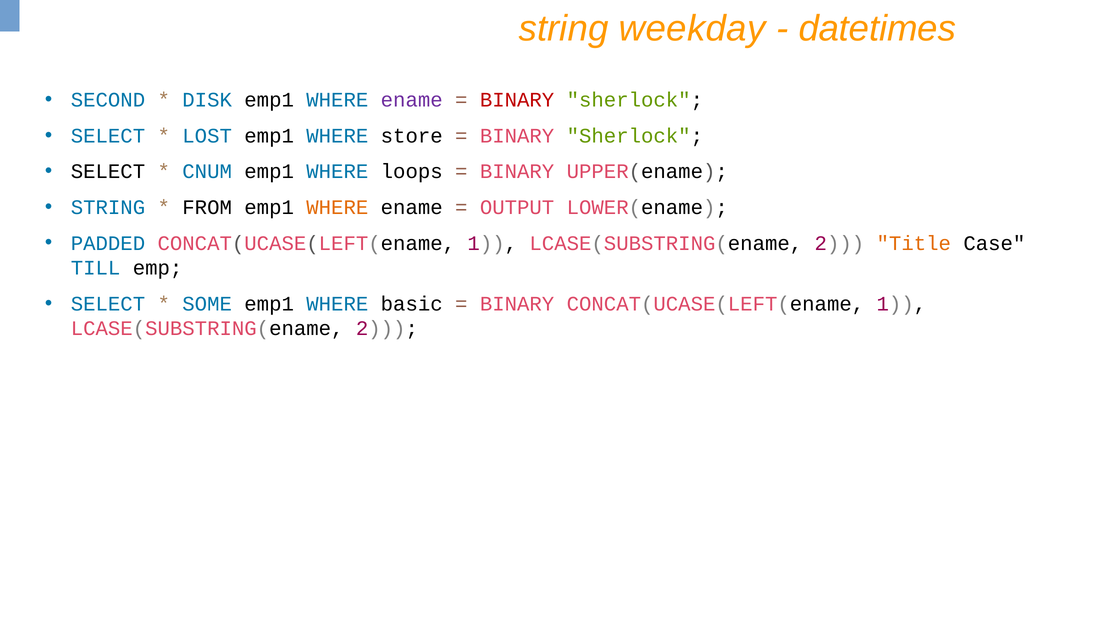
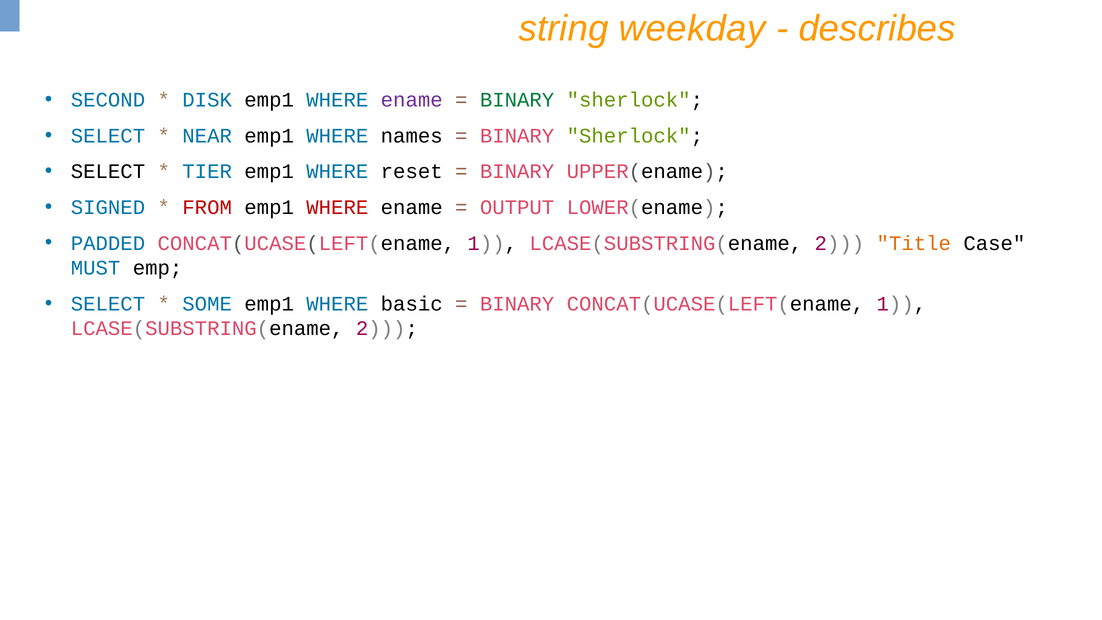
datetimes: datetimes -> describes
BINARY at (517, 100) colour: red -> green
LOST: LOST -> NEAR
store: store -> names
CNUM: CNUM -> TIER
loops: loops -> reset
STRING at (108, 207): STRING -> SIGNED
FROM colour: black -> red
WHERE at (337, 207) colour: orange -> red
TILL: TILL -> MUST
